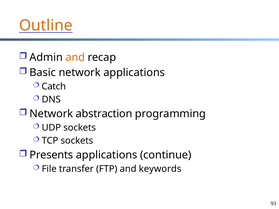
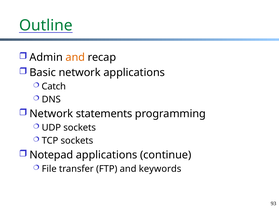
Outline colour: orange -> green
abstraction: abstraction -> statements
Presents: Presents -> Notepad
